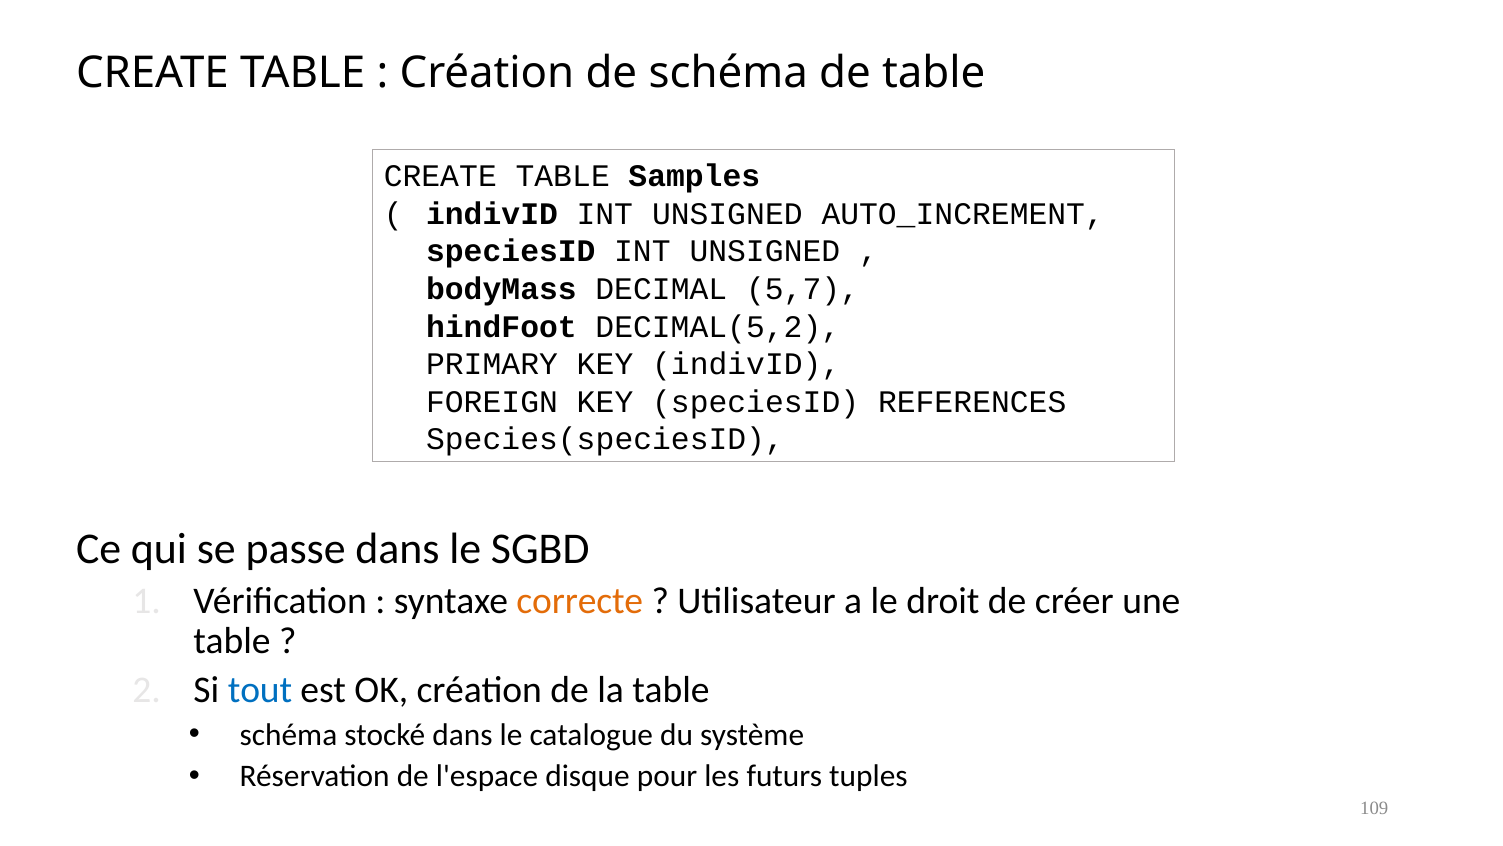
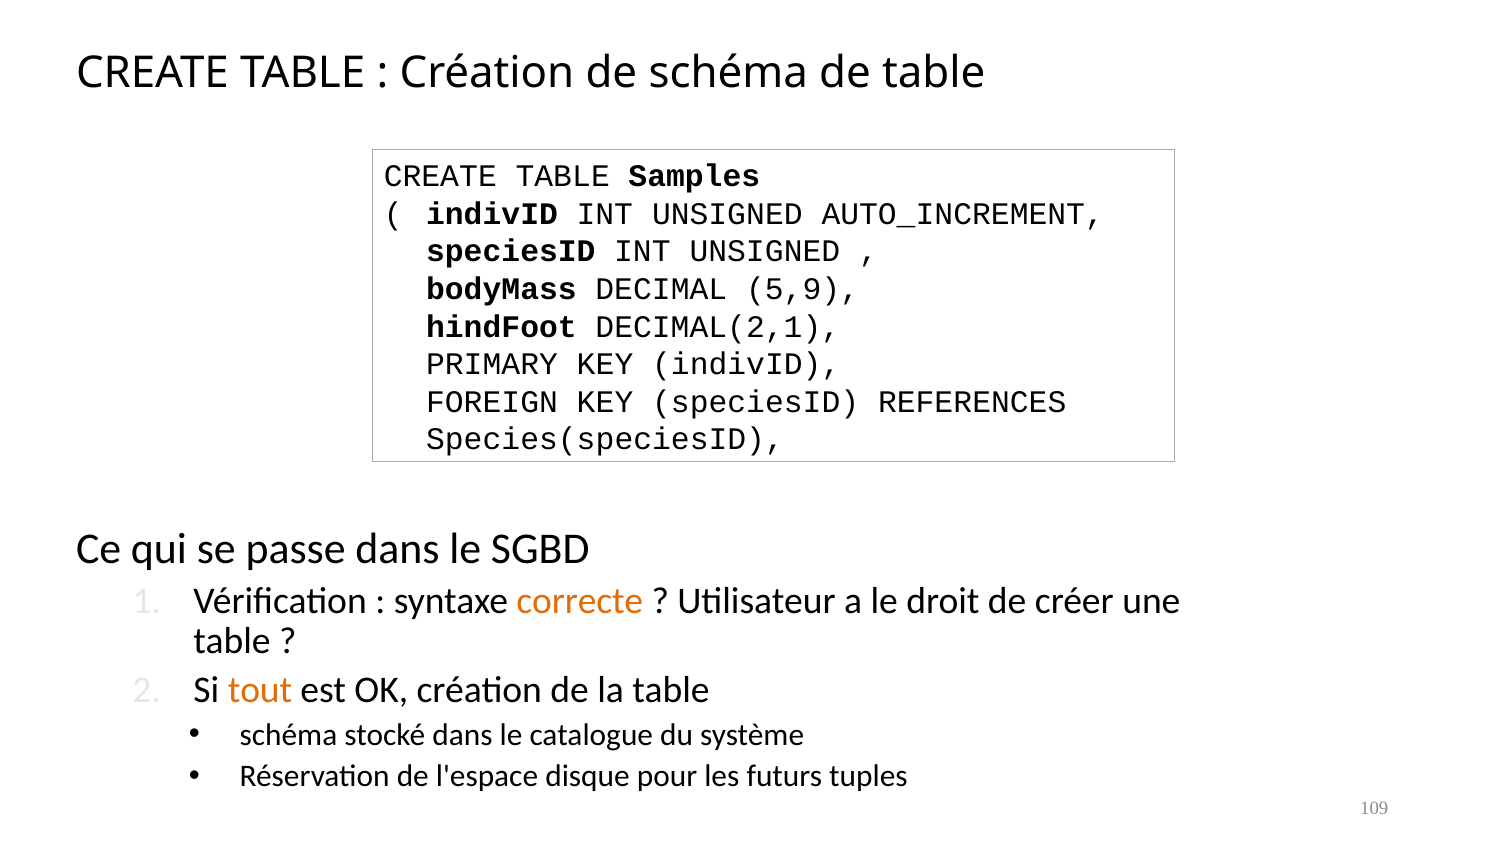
5,7: 5,7 -> 5,9
DECIMAL(5,2: DECIMAL(5,2 -> DECIMAL(2,1
tout colour: blue -> orange
